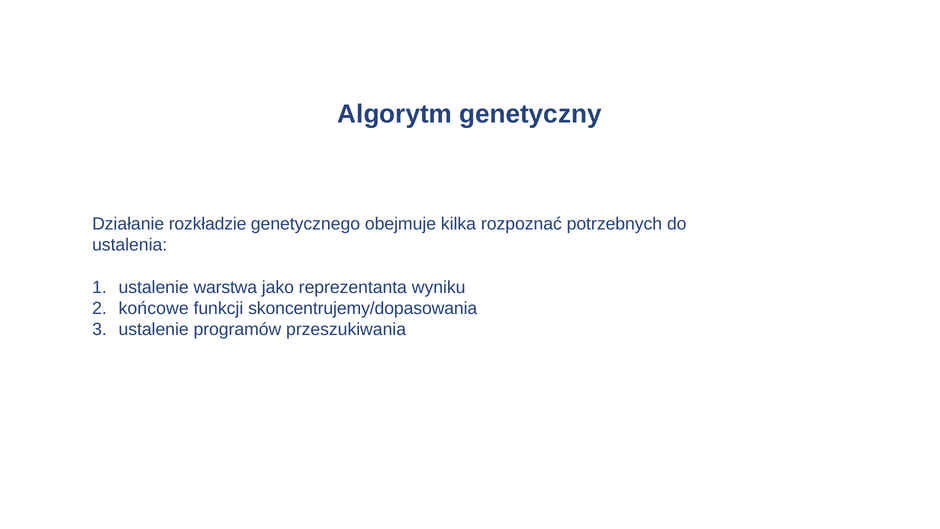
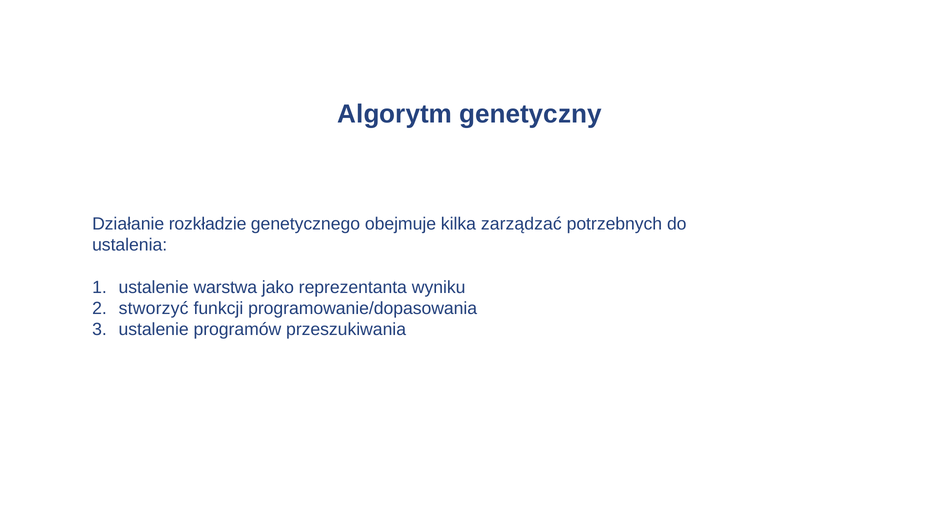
rozpoznać: rozpoznać -> zarządzać
końcowe: końcowe -> stworzyć
skoncentrujemy/dopasowania: skoncentrujemy/dopasowania -> programowanie/dopasowania
